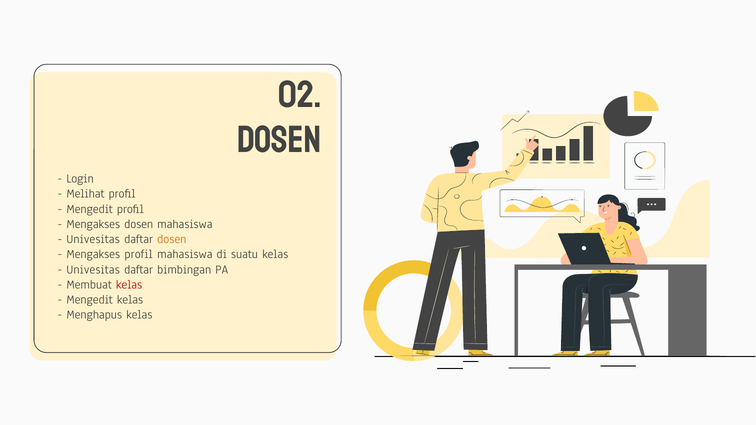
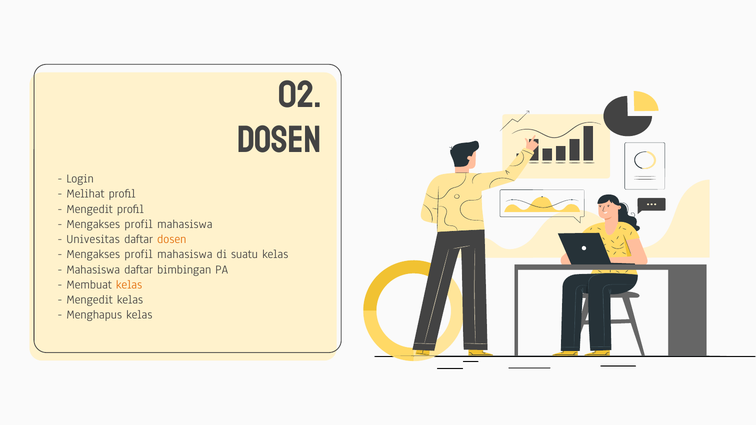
dosen at (139, 224): dosen -> profil
Univesitas at (93, 270): Univesitas -> Mahasiswa
kelas at (129, 285) colour: red -> orange
